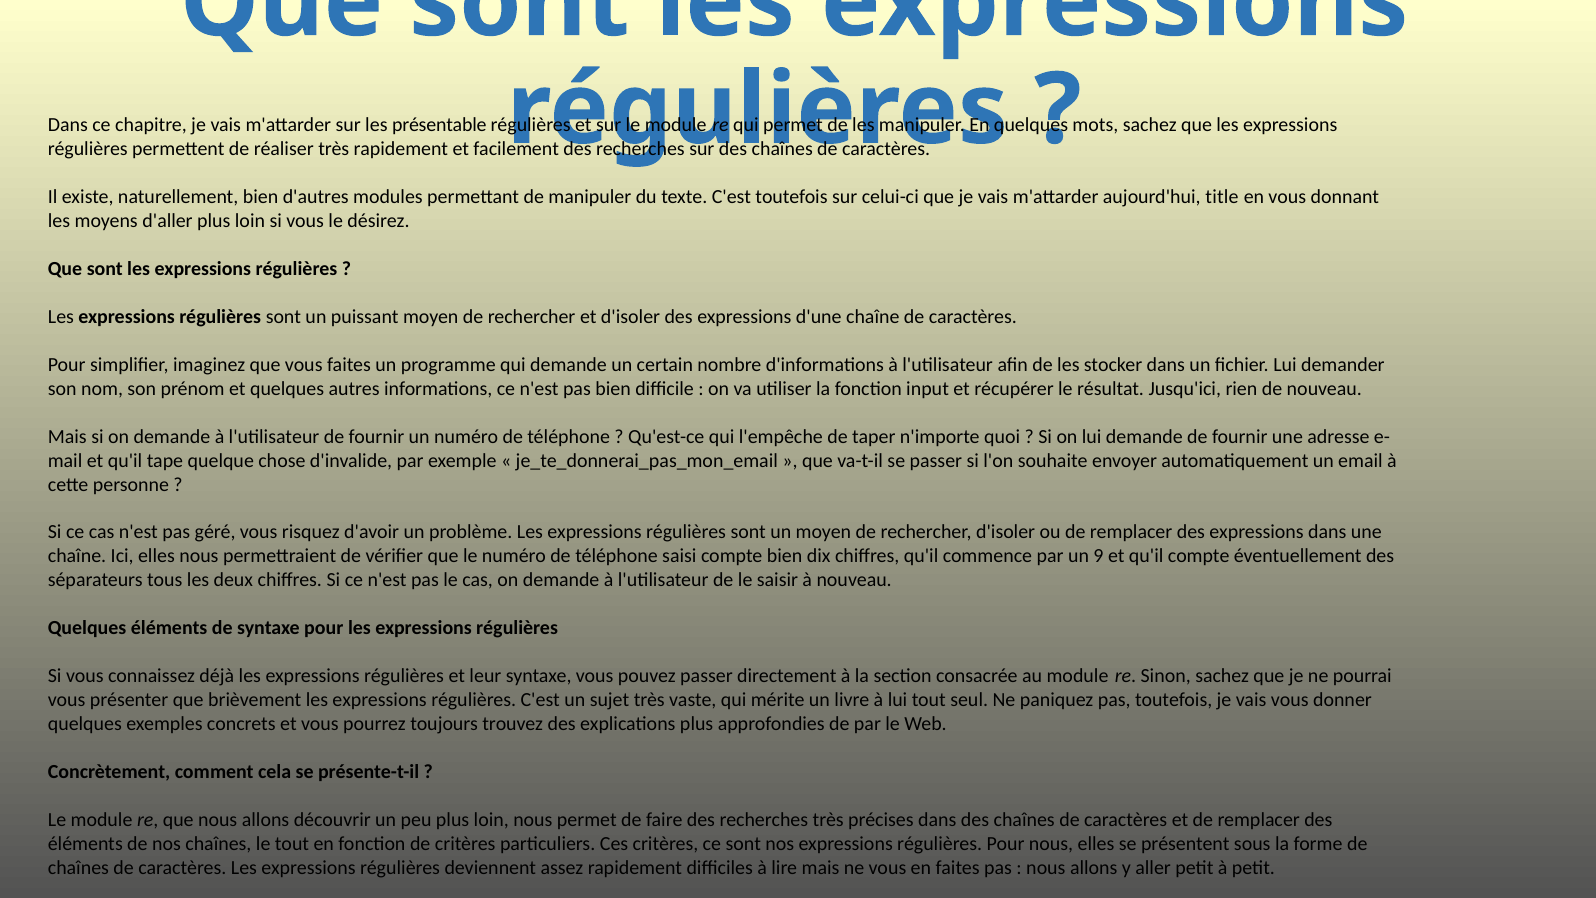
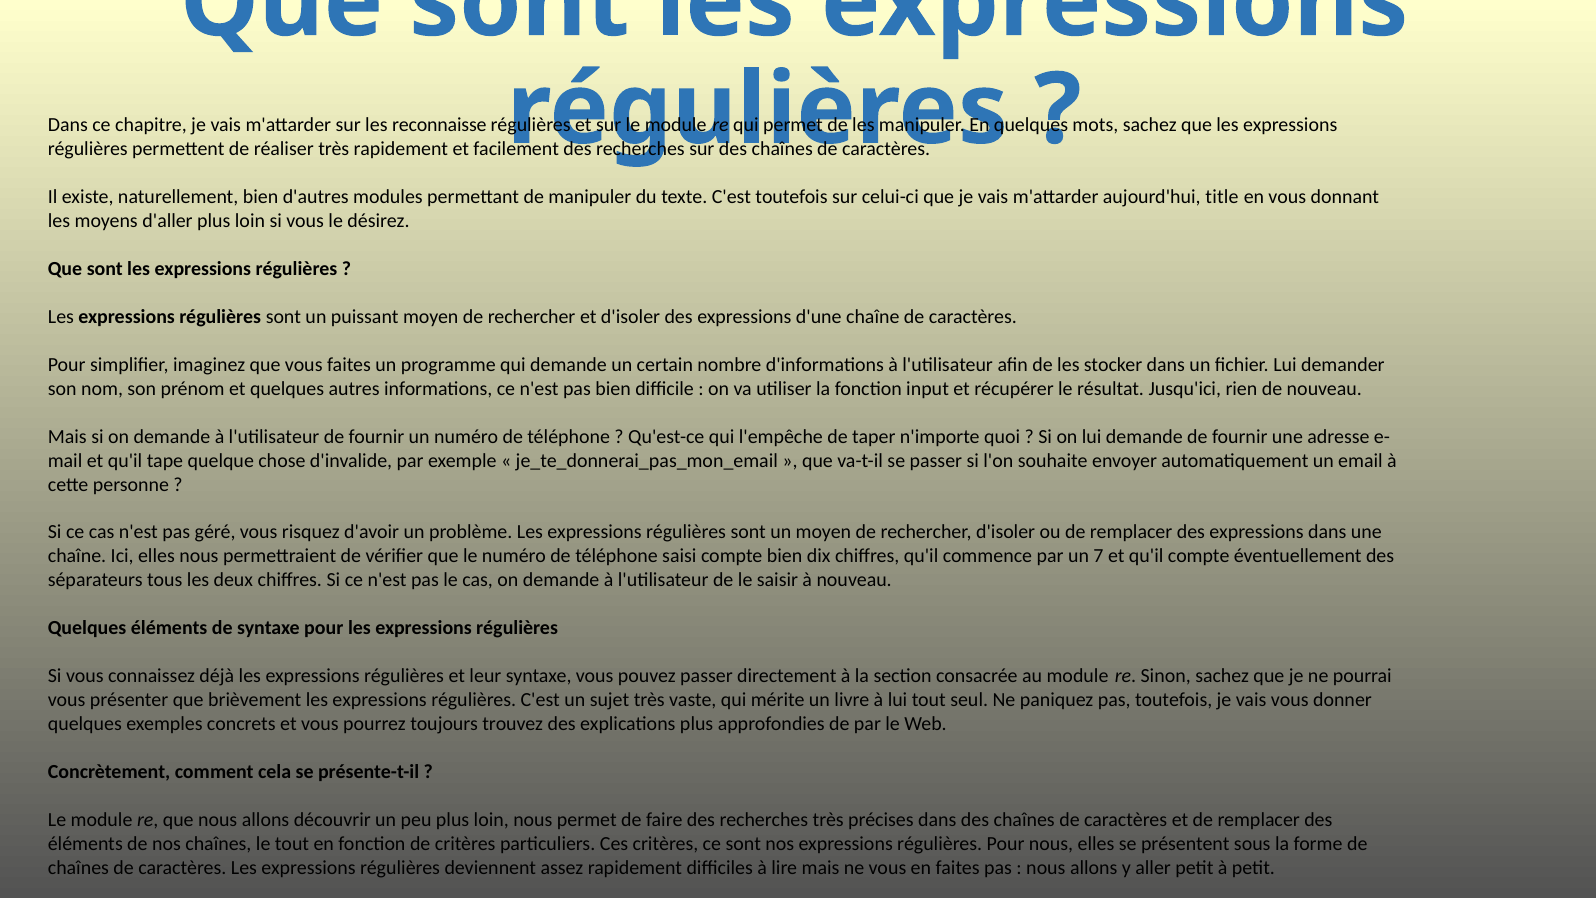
présentable: présentable -> reconnaisse
9: 9 -> 7
